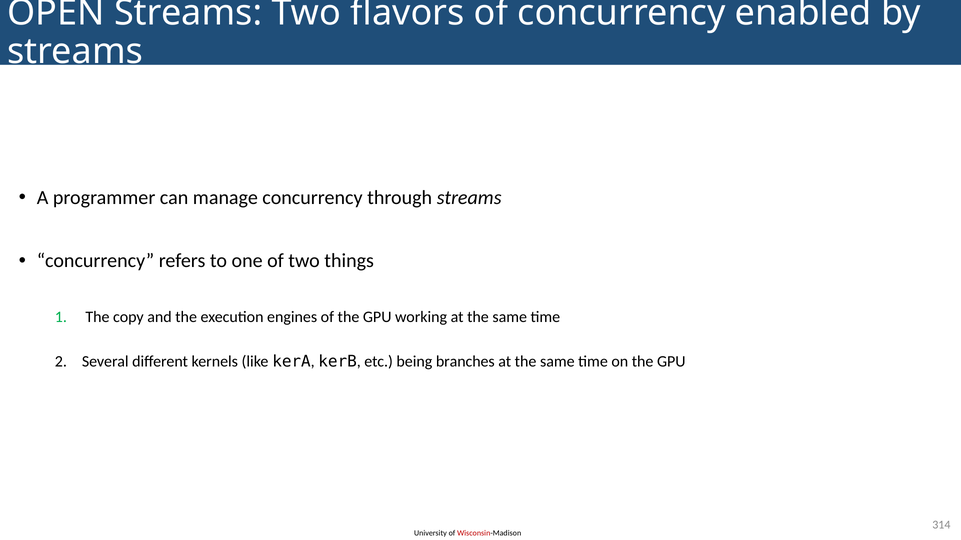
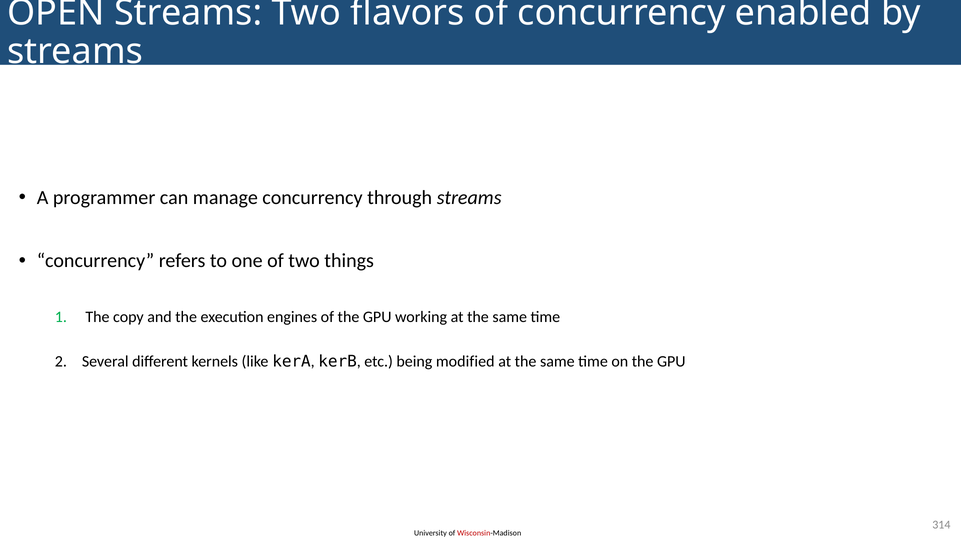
branches: branches -> modified
